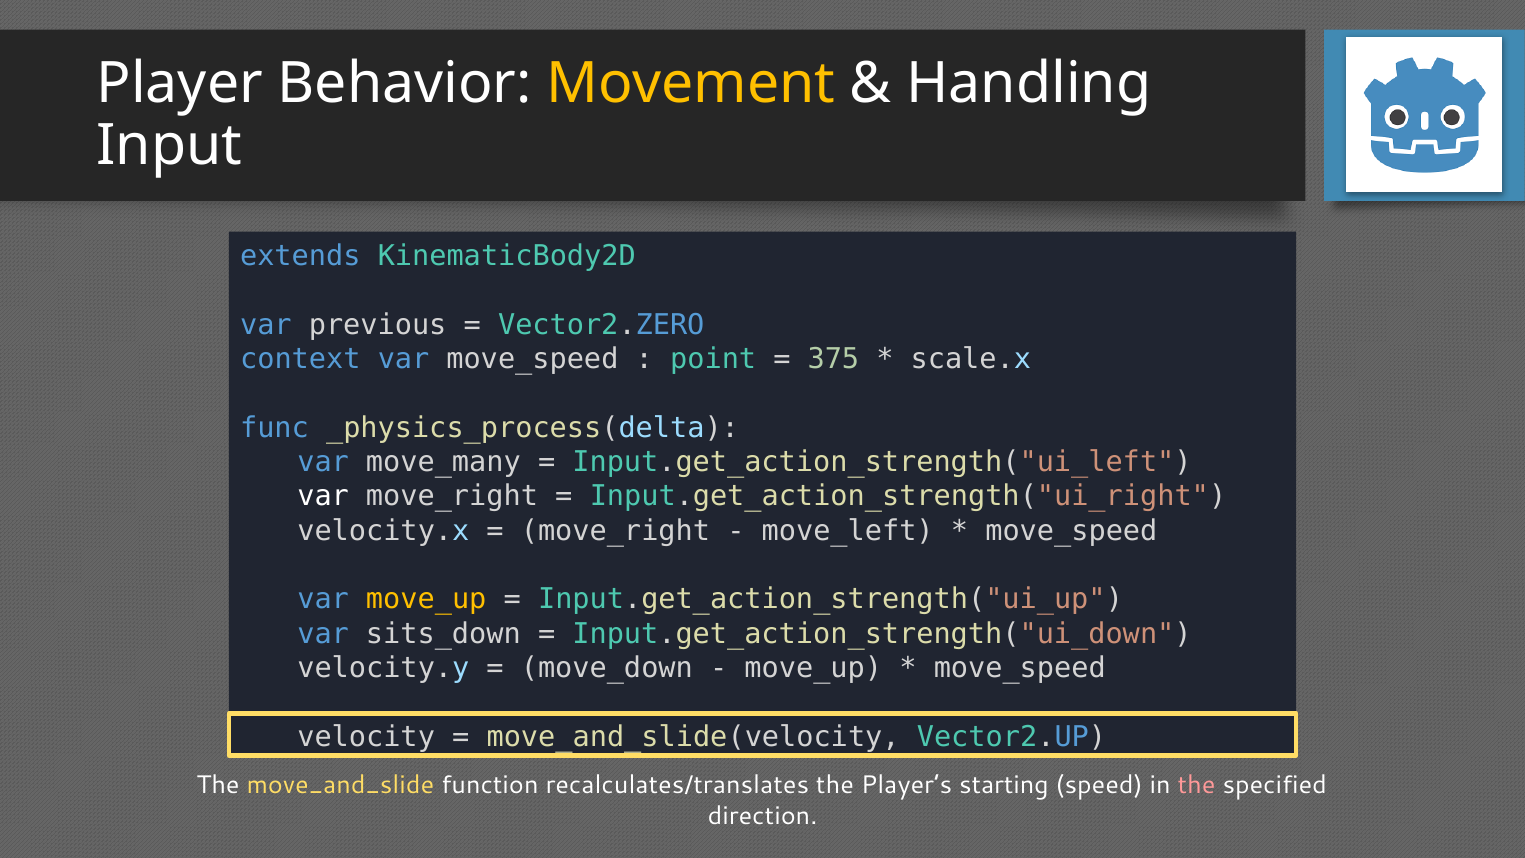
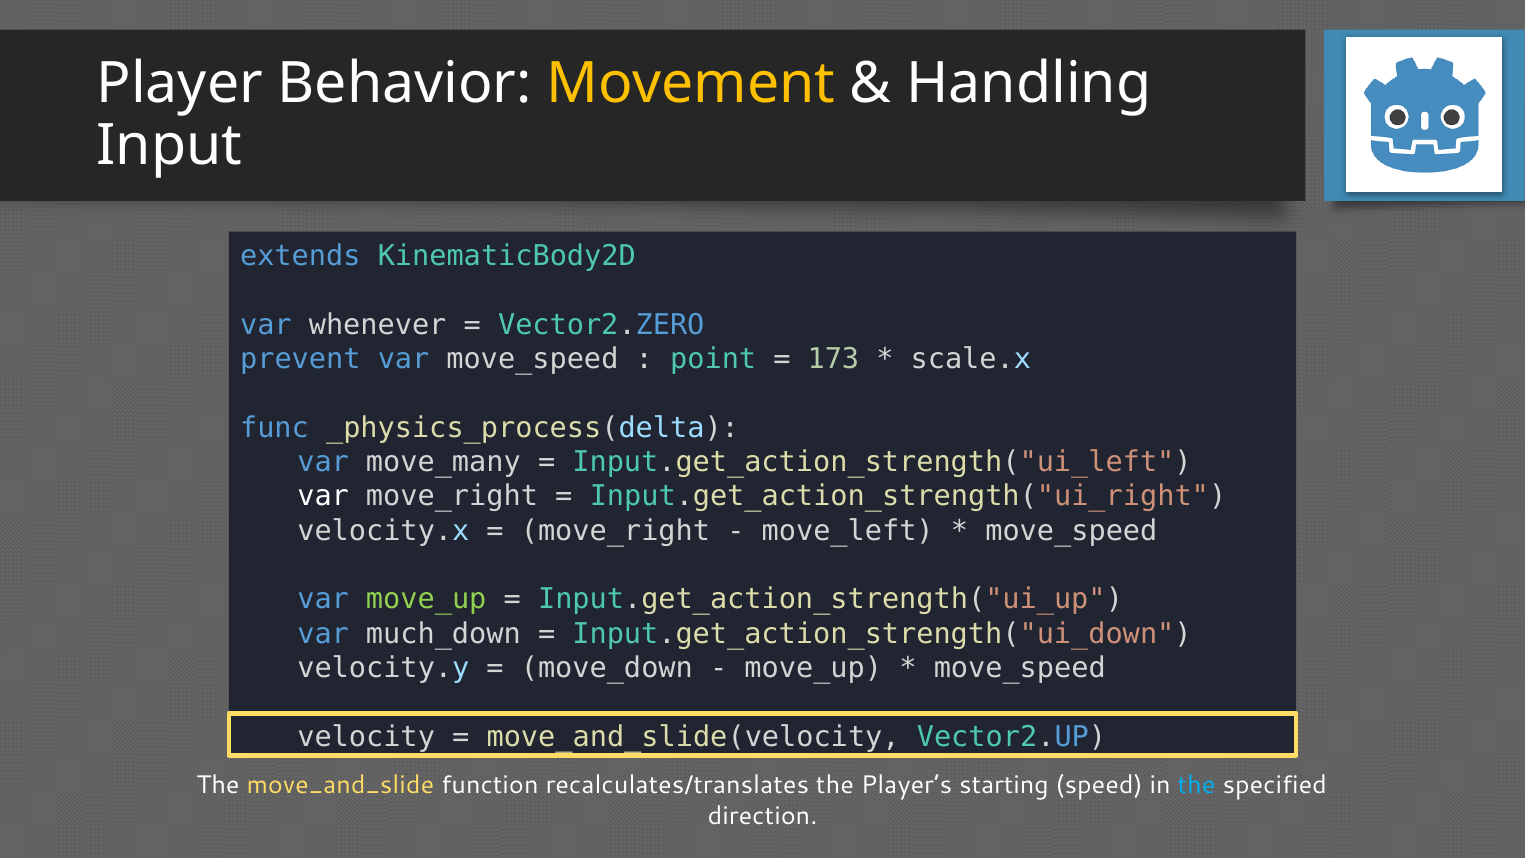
previous: previous -> whenever
context: context -> prevent
375: 375 -> 173
move_up at (426, 599) colour: yellow -> light green
sits_down: sits_down -> much_down
the at (1197, 785) colour: pink -> light blue
